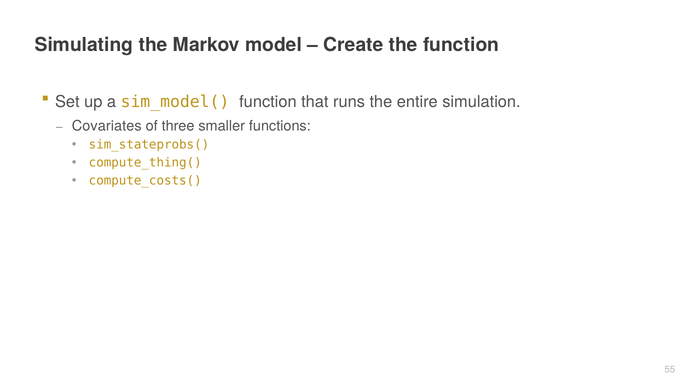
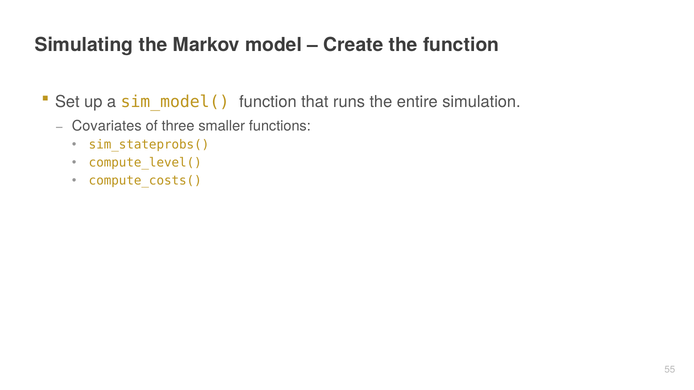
compute_thing(: compute_thing( -> compute_level(
